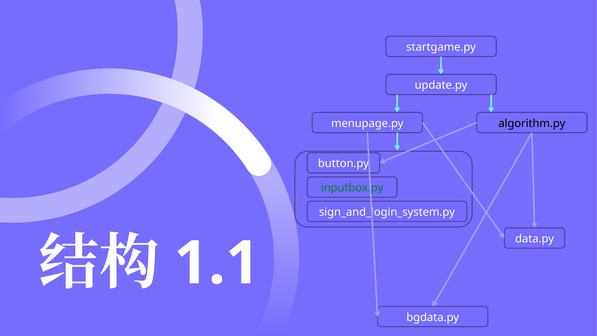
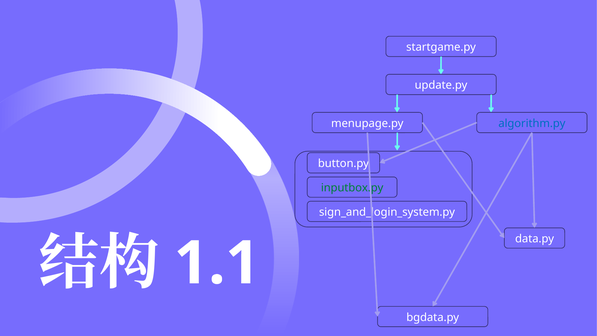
algorithm.py colour: black -> blue
